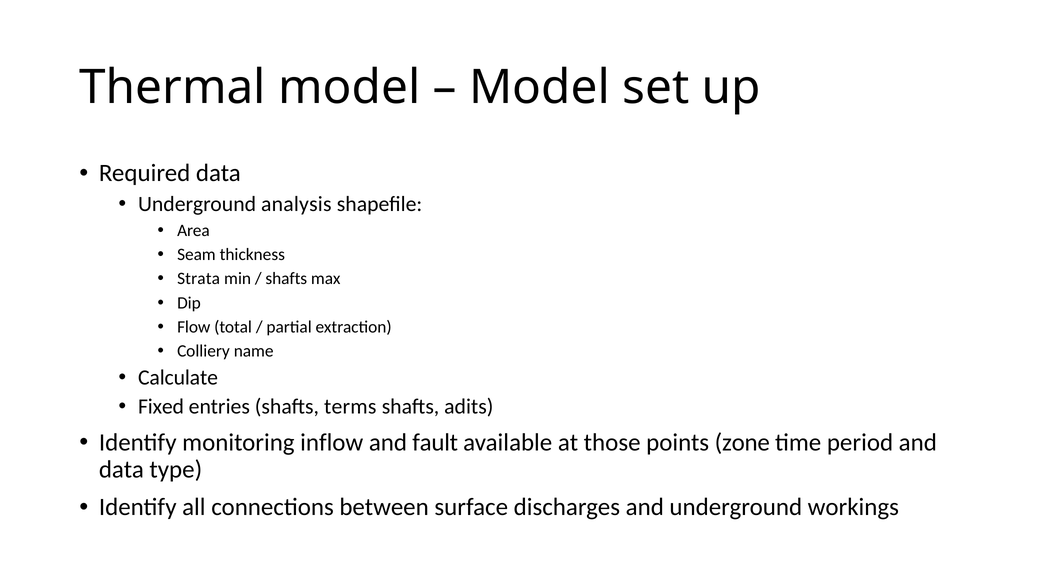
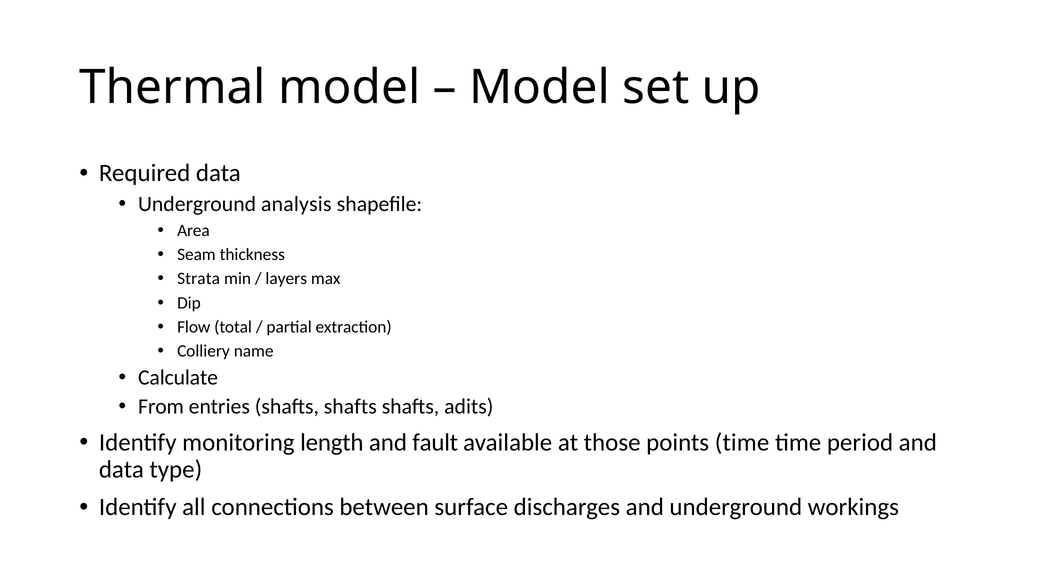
shafts at (286, 279): shafts -> layers
Fixed: Fixed -> From
entries shafts terms: terms -> shafts
inflow: inflow -> length
points zone: zone -> time
